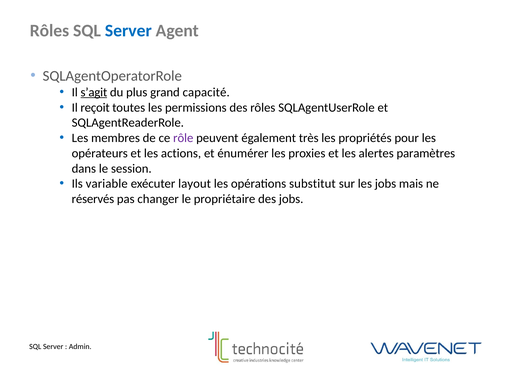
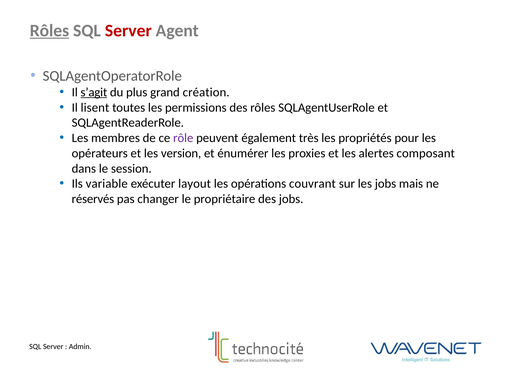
Rôles at (49, 31) underline: none -> present
Server at (128, 31) colour: blue -> red
capacité: capacité -> création
reçoit: reçoit -> lisent
actions: actions -> version
paramètres: paramètres -> composant
substitut: substitut -> couvrant
